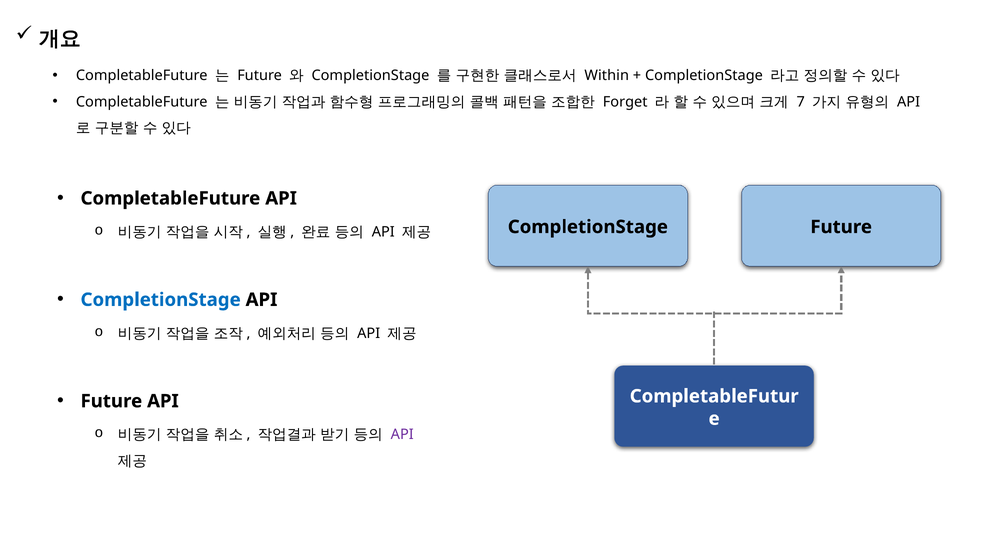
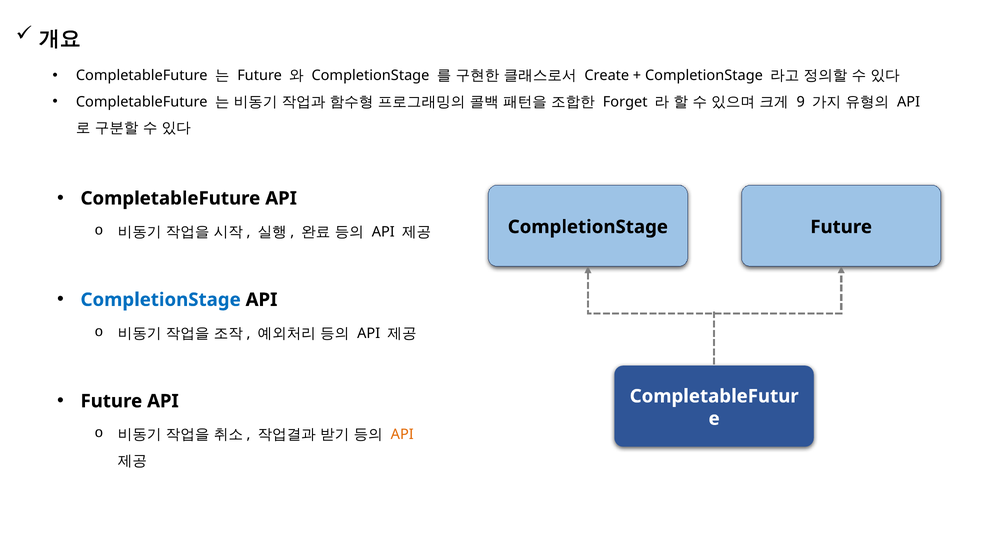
Within: Within -> Create
7: 7 -> 9
API at (402, 435) colour: purple -> orange
